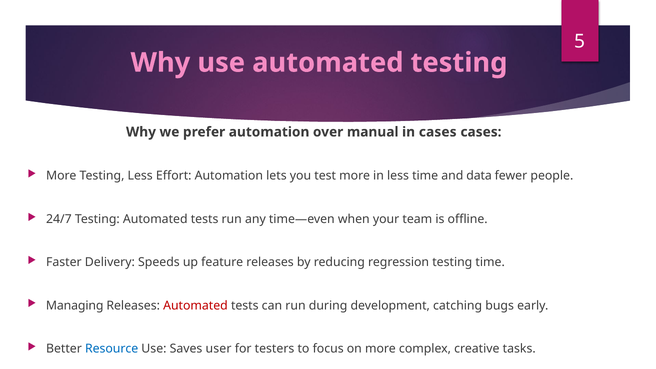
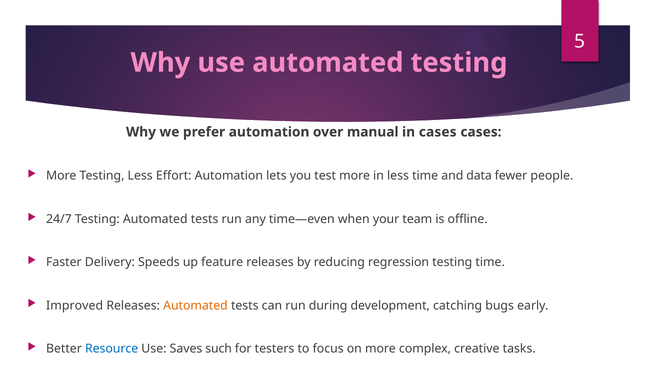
Managing: Managing -> Improved
Automated at (195, 305) colour: red -> orange
user: user -> such
